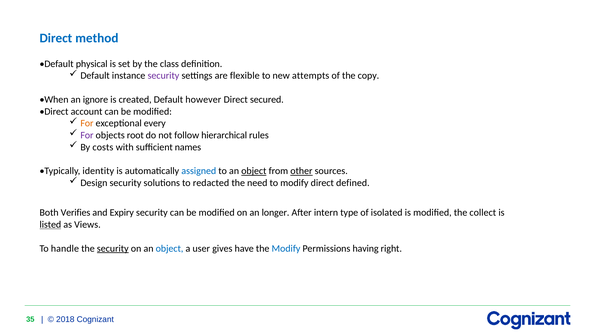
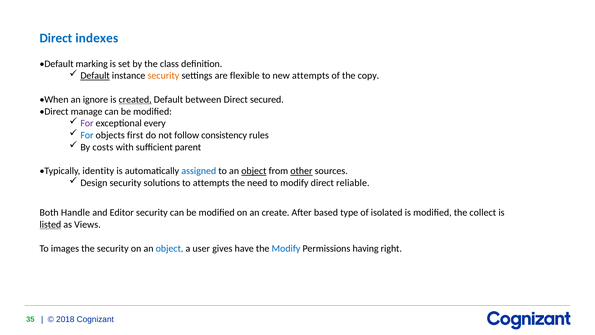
method: method -> indexes
physical: physical -> marking
Default at (95, 76) underline: none -> present
security at (163, 76) colour: purple -> orange
created underline: none -> present
however: however -> between
account: account -> manage
For at (87, 123) colour: orange -> purple
For at (87, 135) colour: purple -> blue
root: root -> first
hierarchical: hierarchical -> consistency
names: names -> parent
to redacted: redacted -> attempts
defined: defined -> reliable
Verifies: Verifies -> Handle
Expiry: Expiry -> Editor
longer: longer -> create
intern: intern -> based
handle: handle -> images
security at (113, 248) underline: present -> none
